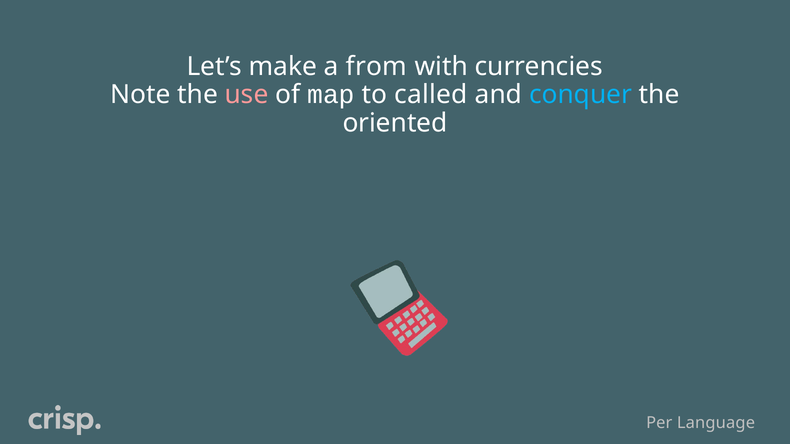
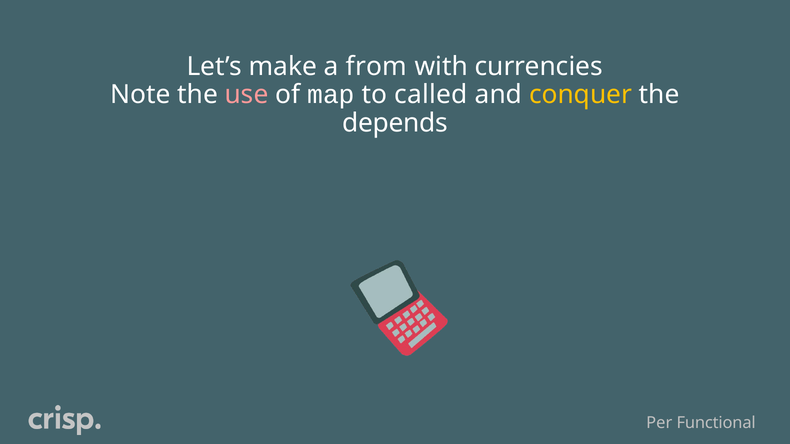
conquer colour: light blue -> yellow
oriented: oriented -> depends
Language: Language -> Functional
